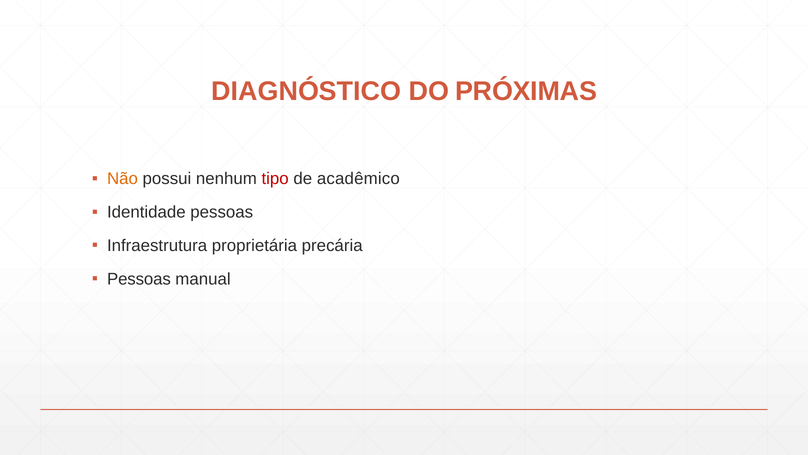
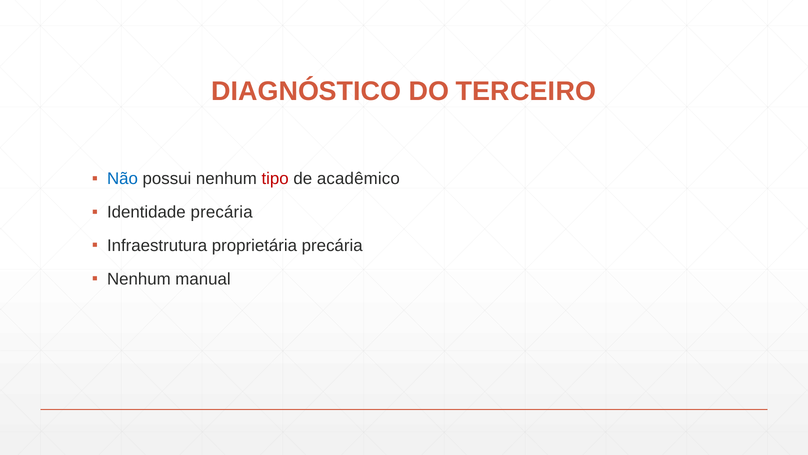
PRÓXIMAS: PRÓXIMAS -> TERCEIRO
Não colour: orange -> blue
Identidade pessoas: pessoas -> precária
Pessoas at (139, 279): Pessoas -> Nenhum
